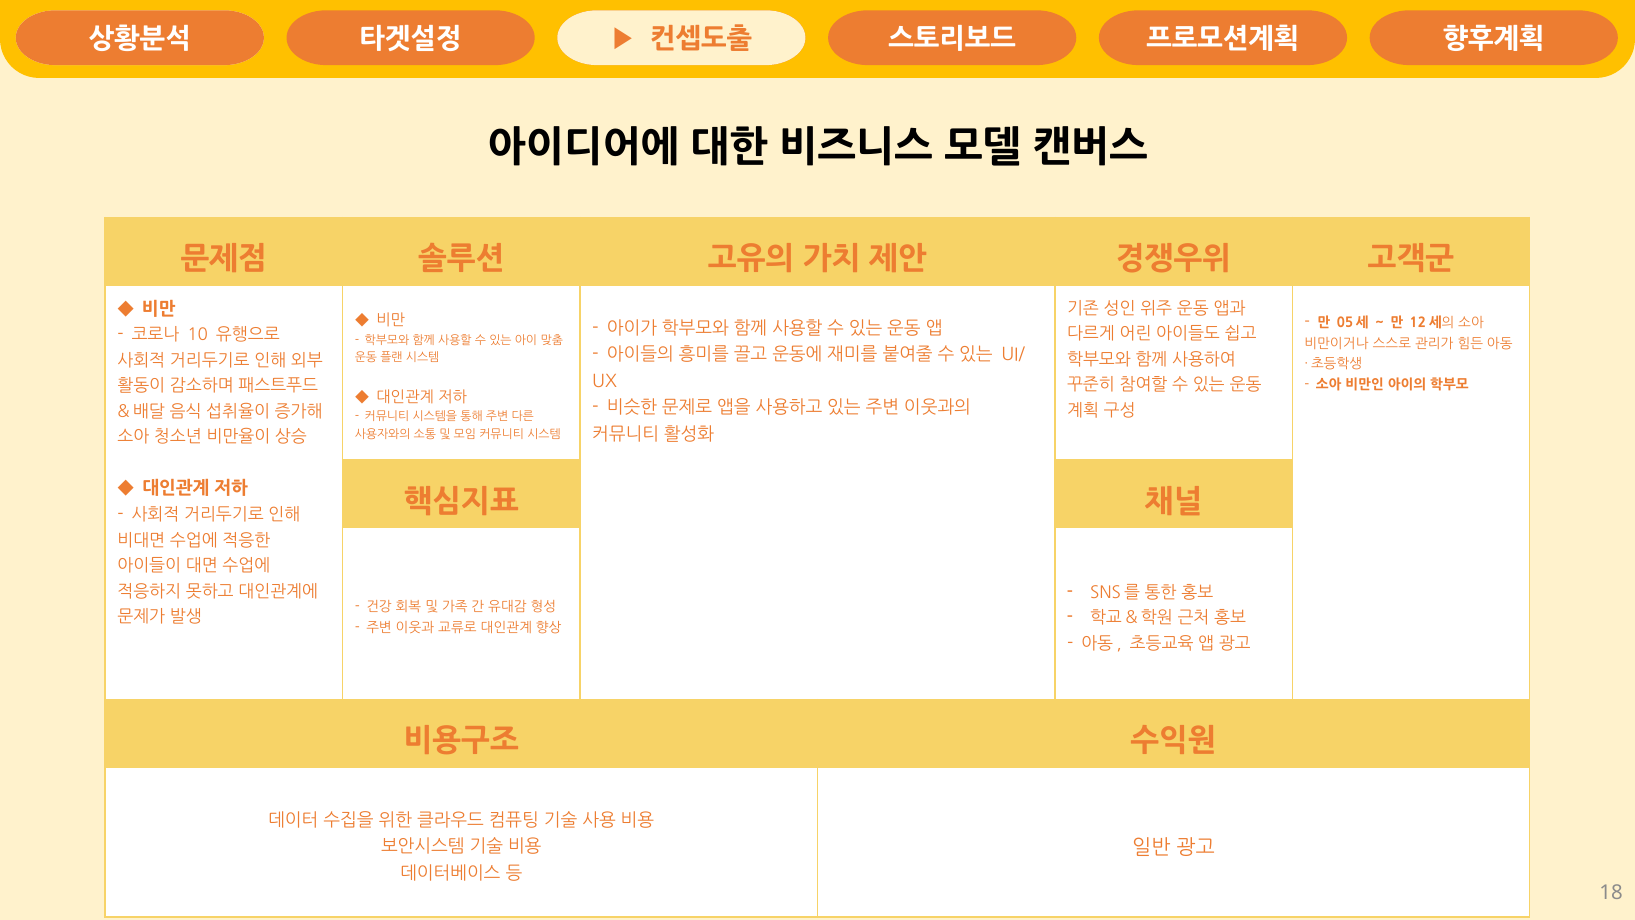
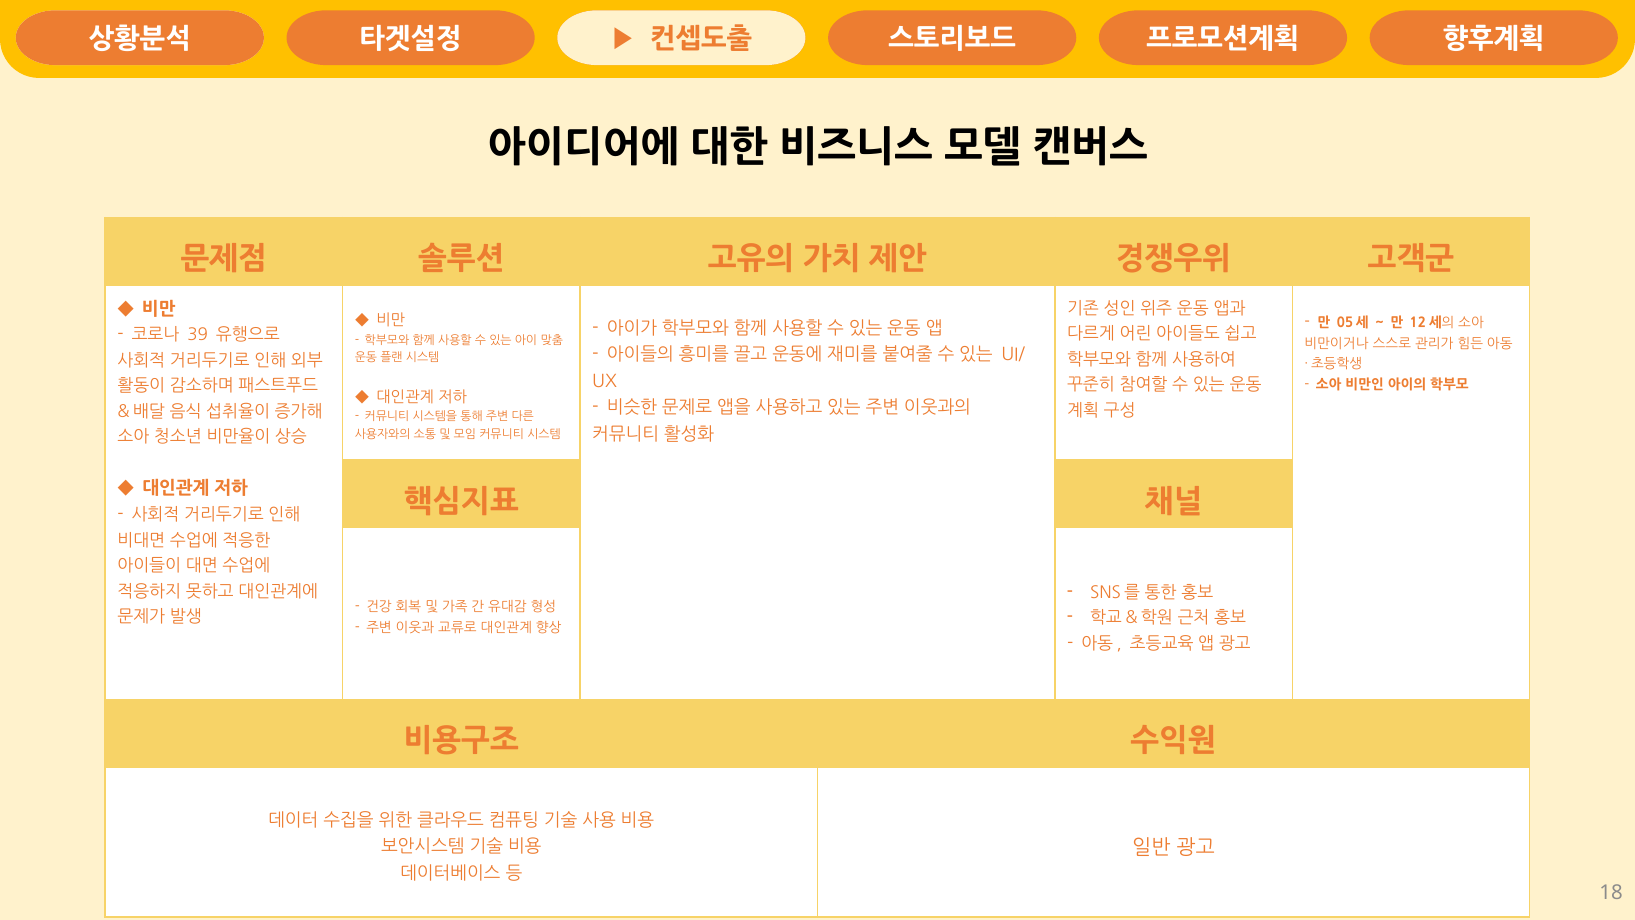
10: 10 -> 39
